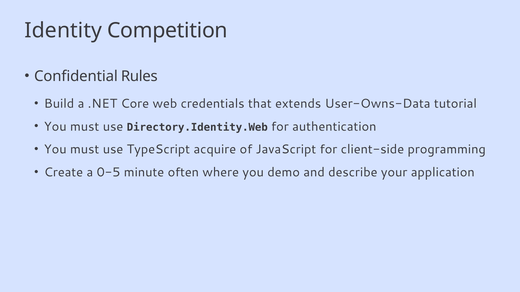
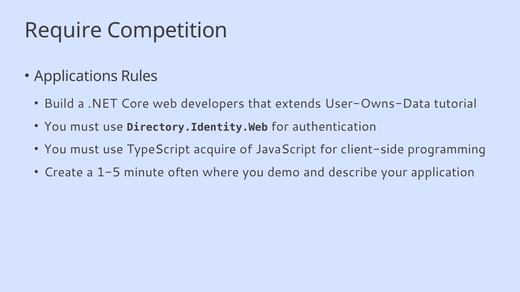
Identity: Identity -> Require
Confidential: Confidential -> Applications
credentials: credentials -> developers
0-5: 0-5 -> 1-5
